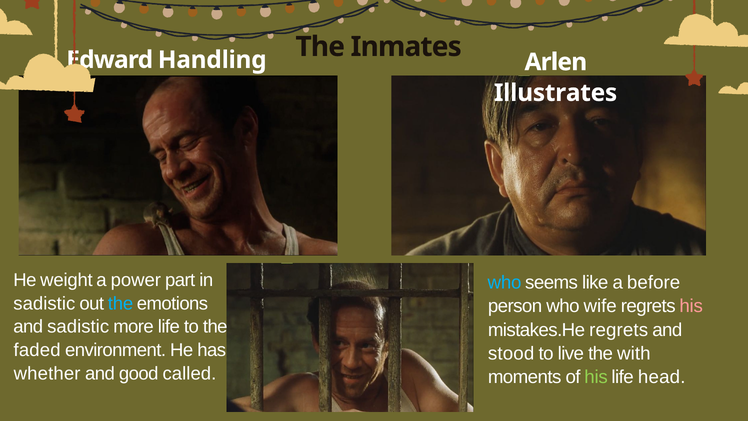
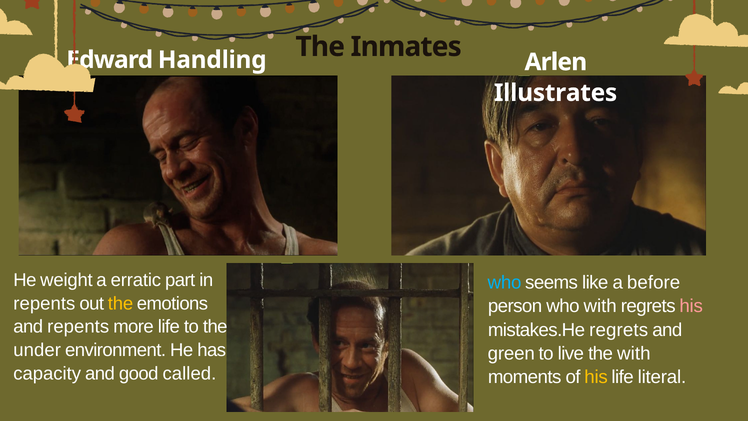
power: power -> erratic
sadistic at (44, 303): sadistic -> repents
the at (121, 303) colour: light blue -> yellow
who wife: wife -> with
and sadistic: sadistic -> repents
faded: faded -> under
stood: stood -> green
whether: whether -> capacity
his at (596, 377) colour: light green -> yellow
head: head -> literal
